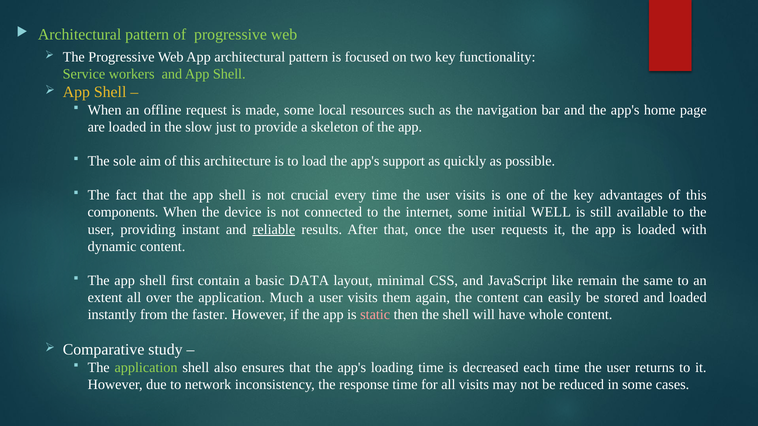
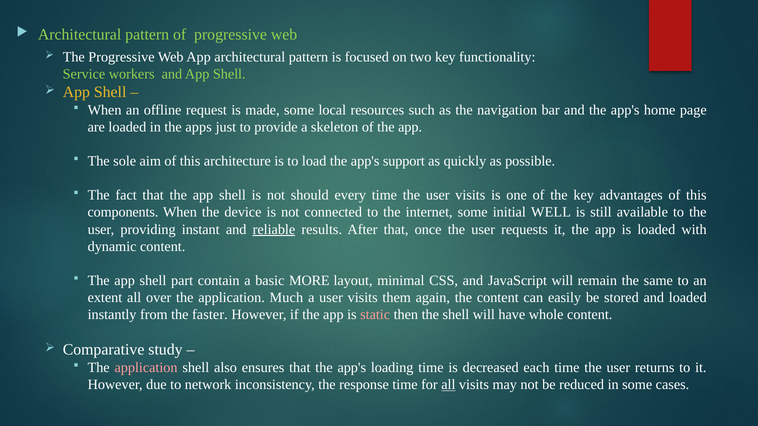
slow: slow -> apps
crucial: crucial -> should
first: first -> part
DATA: DATA -> MORE
JavaScript like: like -> will
application at (146, 368) colour: light green -> pink
all at (448, 385) underline: none -> present
